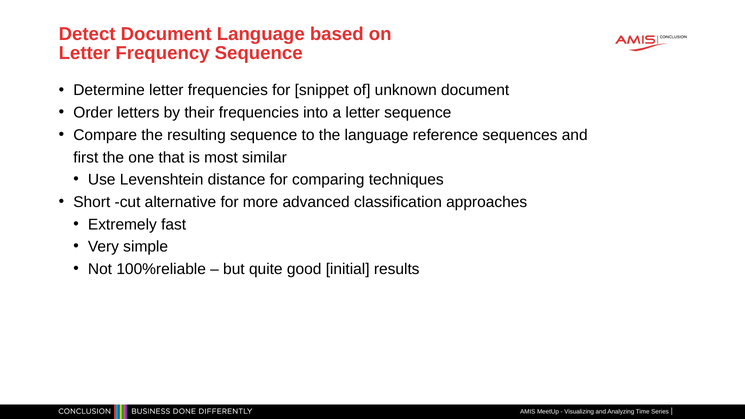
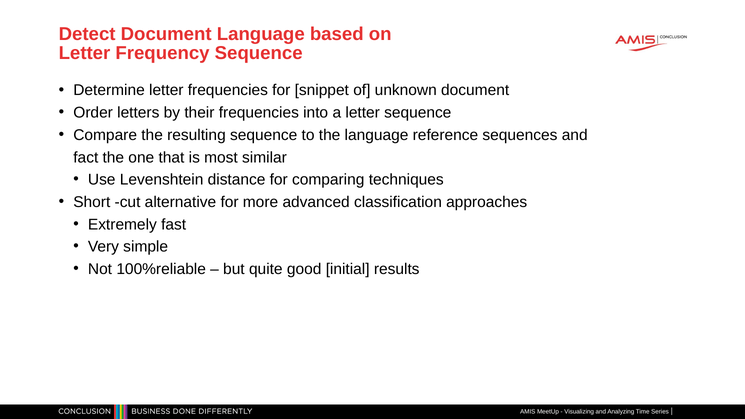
first: first -> fact
